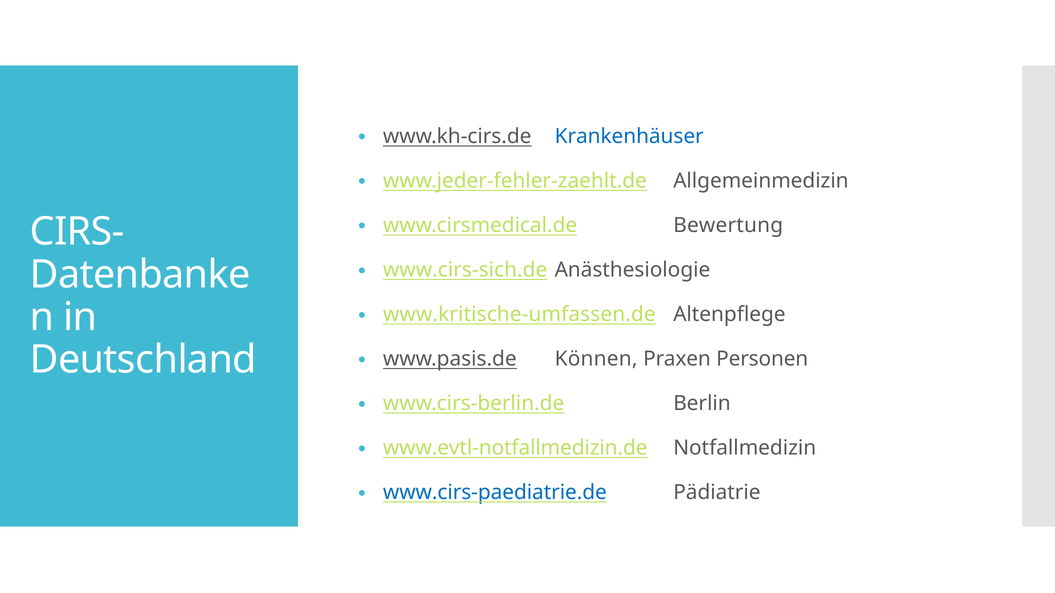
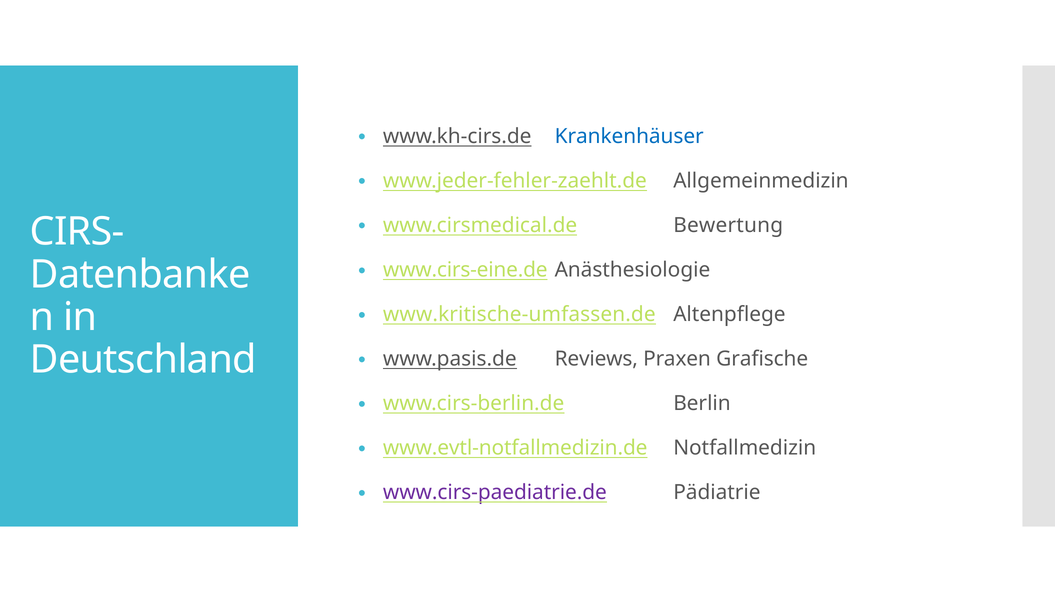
www.cirs-sich.de: www.cirs-sich.de -> www.cirs-eine.de
Können: Können -> Reviews
Personen: Personen -> Grafische
www.cirs-paediatrie.de colour: blue -> purple
